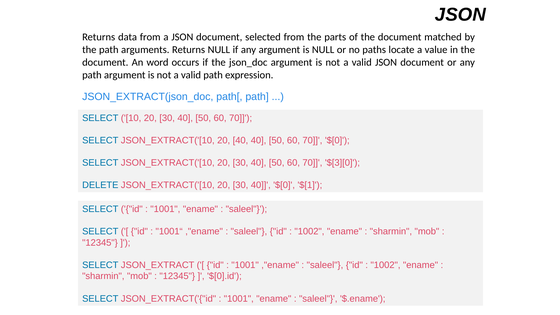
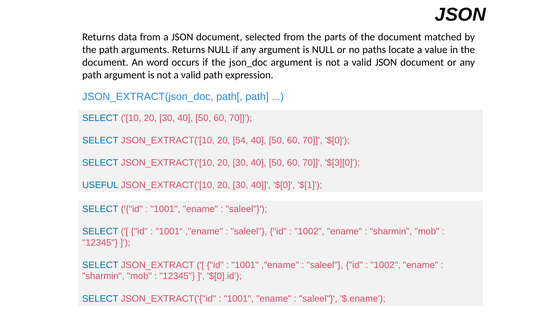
20 40: 40 -> 54
DELETE: DELETE -> USEFUL
